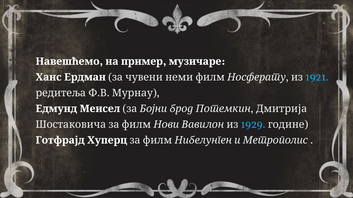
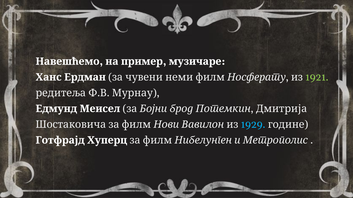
1921 colour: light blue -> light green
